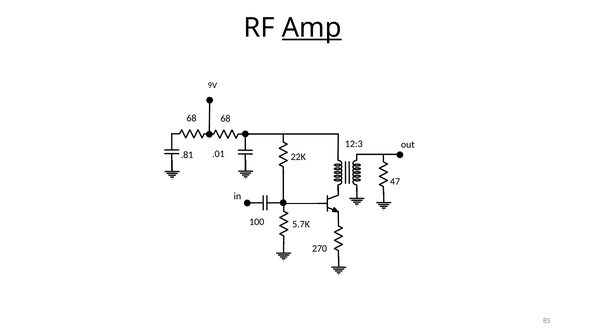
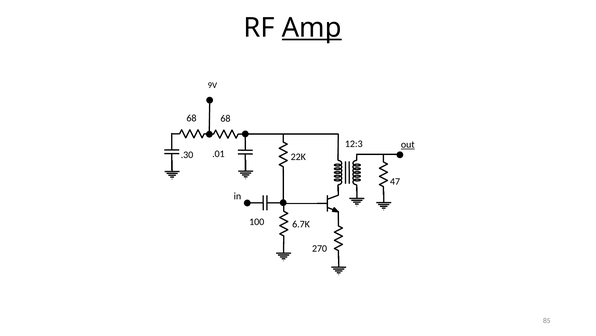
out underline: none -> present
.81: .81 -> .30
5.7K: 5.7K -> 6.7K
